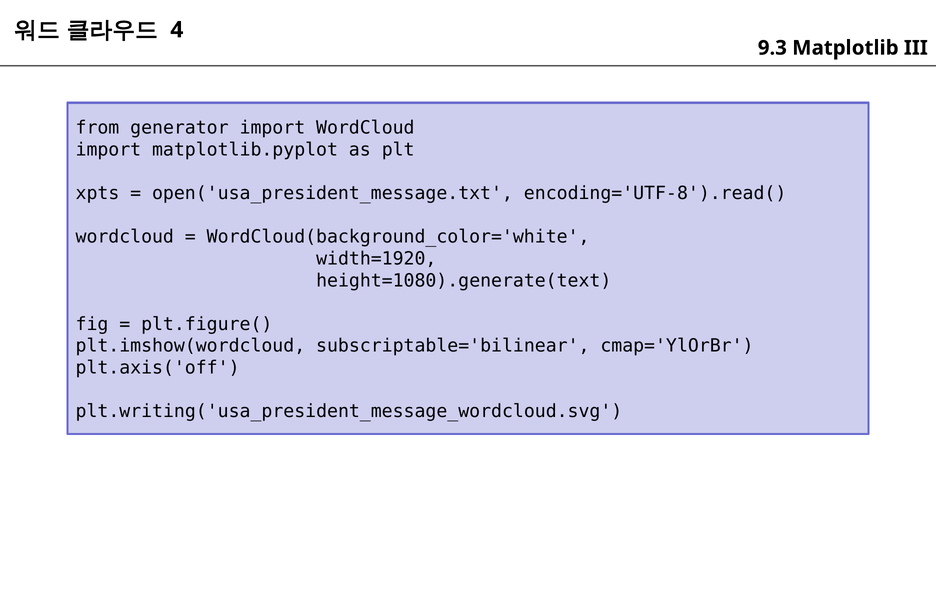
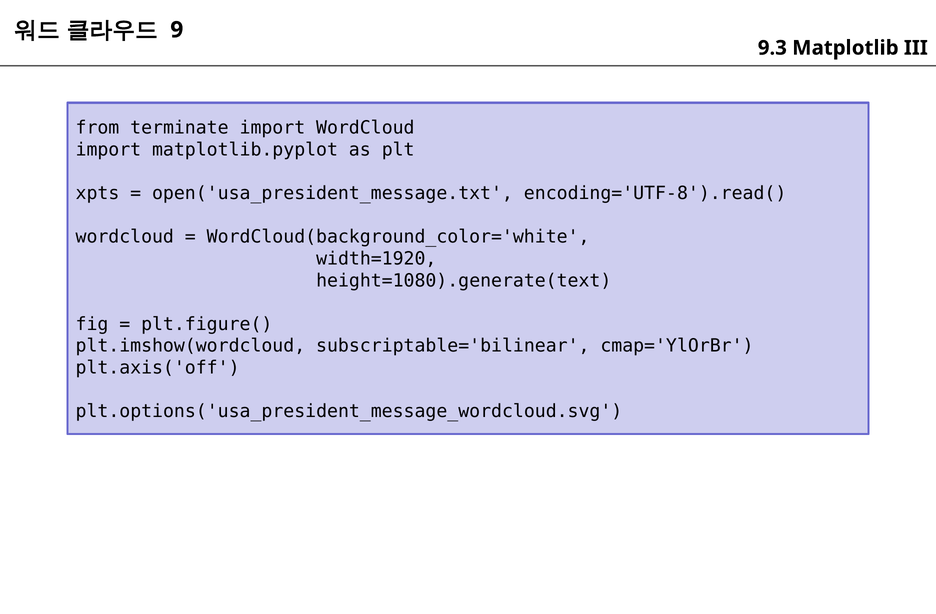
4: 4 -> 9
generator: generator -> terminate
plt.writing('usa_president_message_wordcloud.svg: plt.writing('usa_president_message_wordcloud.svg -> plt.options('usa_president_message_wordcloud.svg
